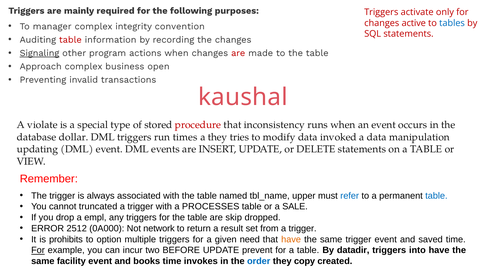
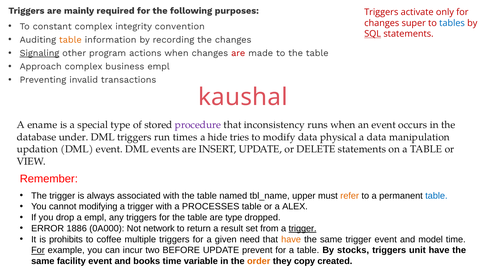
active: active -> super
manager: manager -> constant
SQL underline: none -> present
table at (70, 40) colour: red -> orange
business open: open -> empl
violate: violate -> ename
procedure colour: red -> purple
dollar: dollar -> under
a they: they -> hide
invoked: invoked -> physical
updating: updating -> updation
refer colour: blue -> orange
truncated: truncated -> modifying
SALE: SALE -> ALEX
are skip: skip -> type
2512: 2512 -> 1886
trigger at (303, 229) underline: none -> present
option: option -> coffee
saved: saved -> model
datadir: datadir -> stocks
into: into -> unit
invokes: invokes -> variable
order colour: blue -> orange
